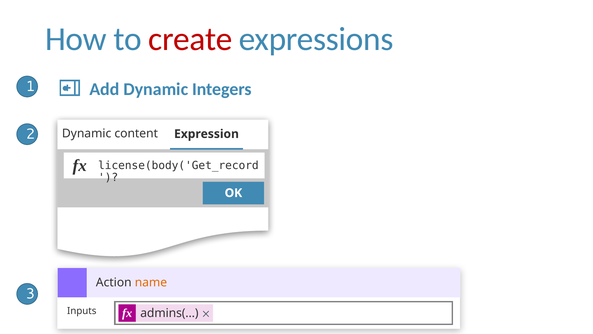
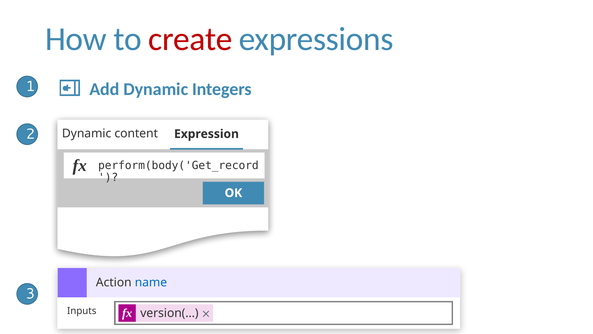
license(body('Get_record: license(body('Get_record -> perform(body('Get_record
name colour: orange -> blue
admins(…: admins(… -> version(…
